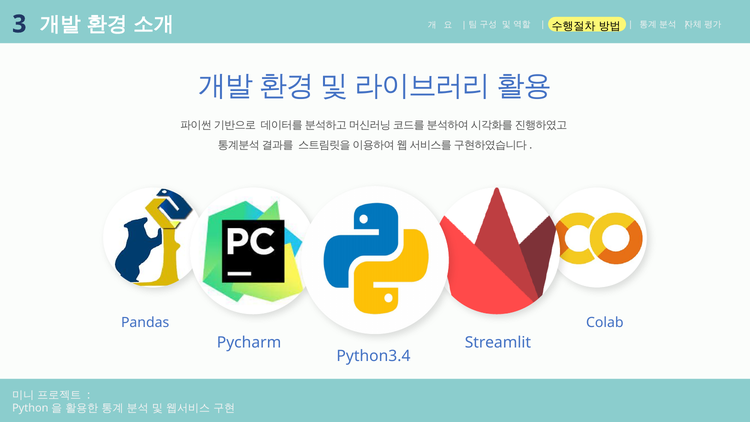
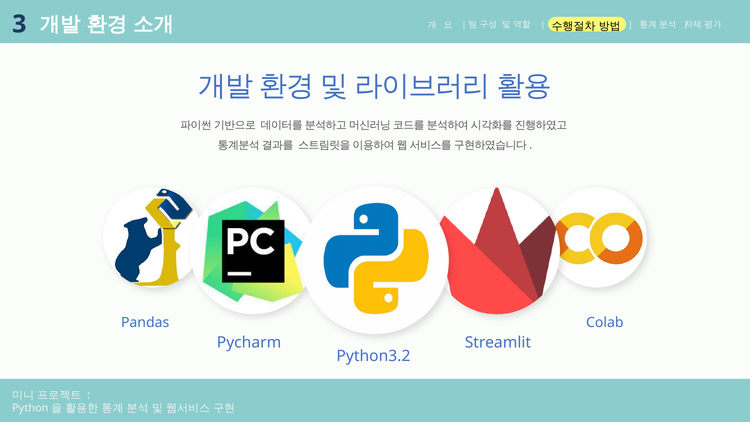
Python3.4: Python3.4 -> Python3.2
